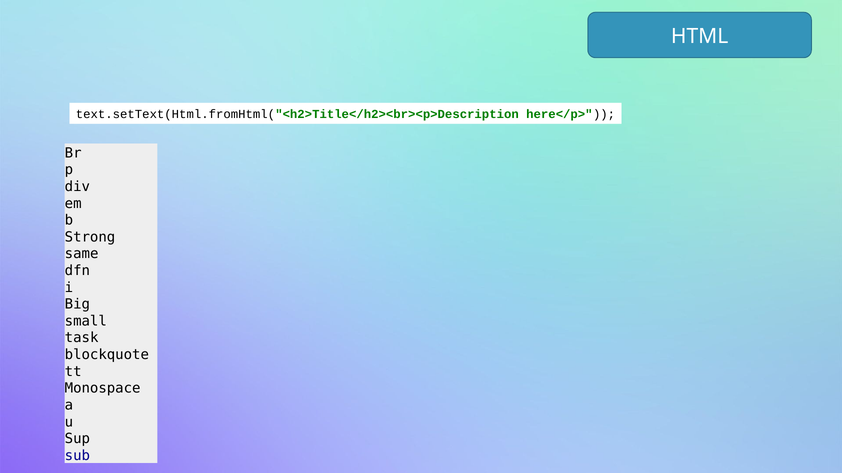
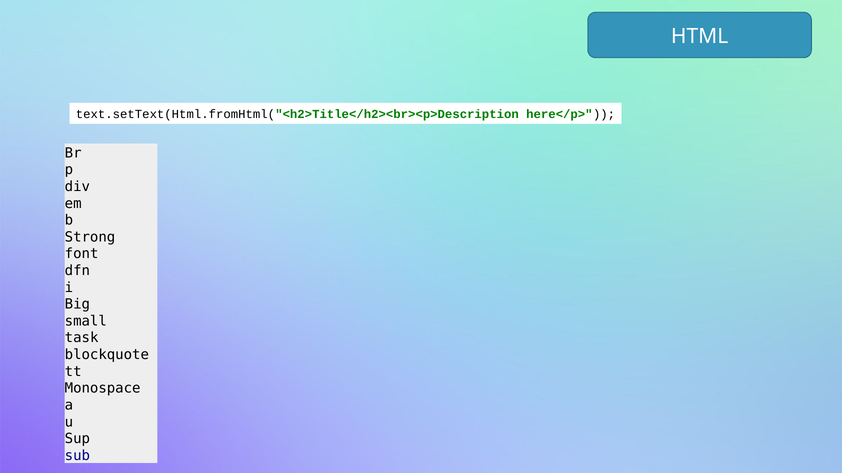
same: same -> font
